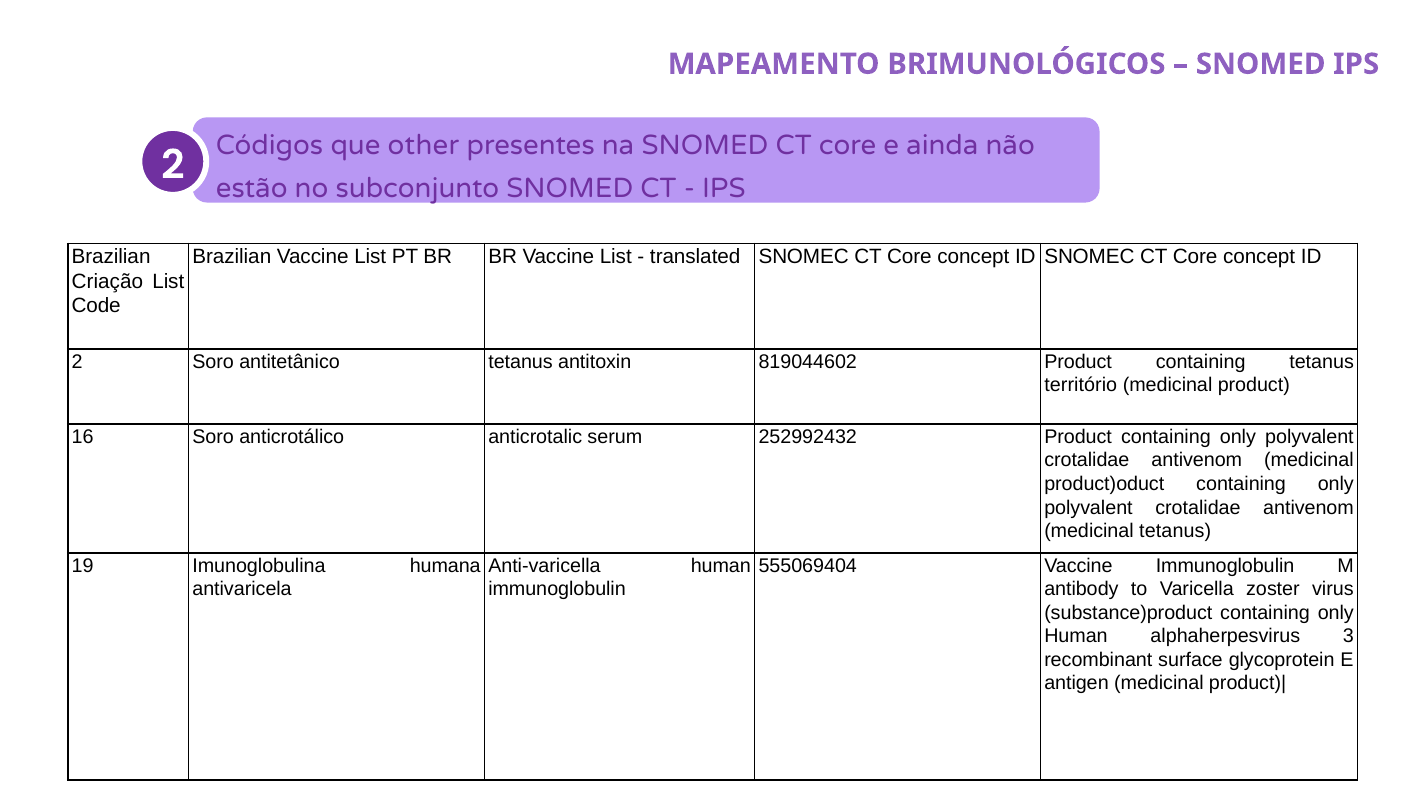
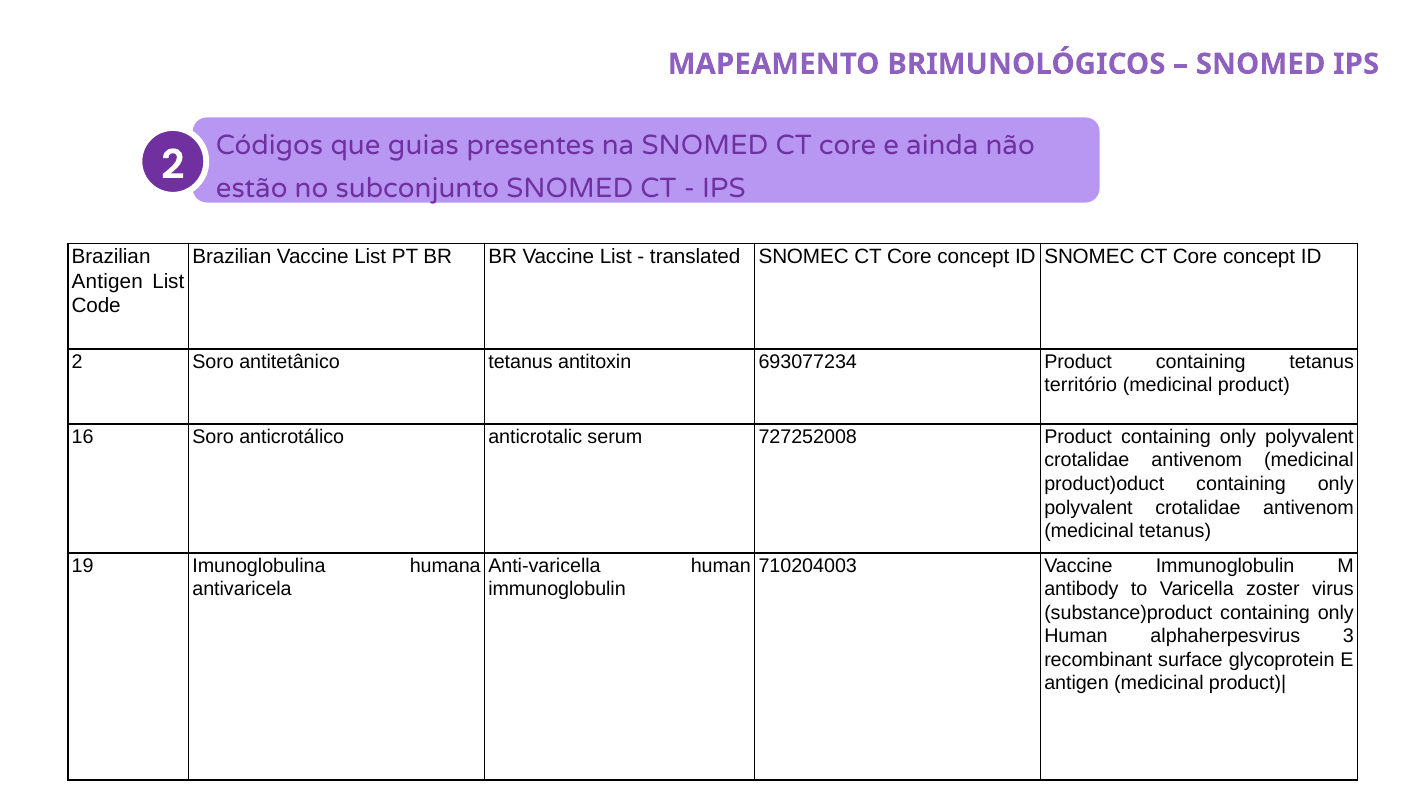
other: other -> guias
Criação at (107, 281): Criação -> Antigen
819044602: 819044602 -> 693077234
252992432: 252992432 -> 727252008
555069404: 555069404 -> 710204003
